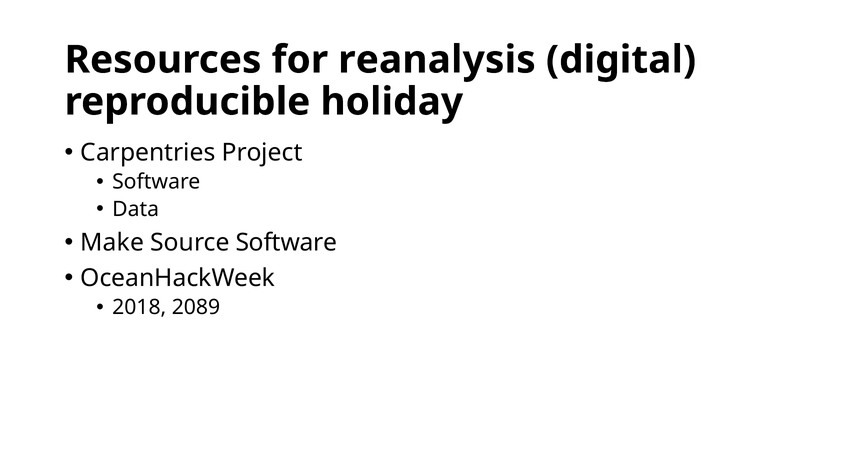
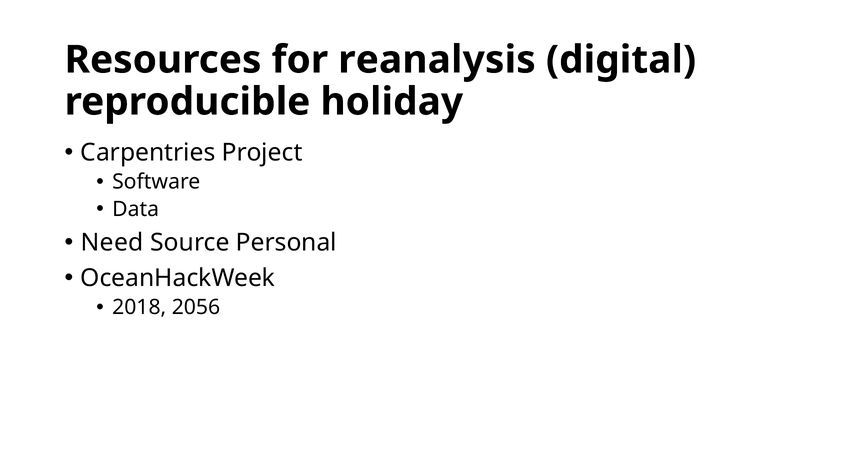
Make: Make -> Need
Source Software: Software -> Personal
2089: 2089 -> 2056
